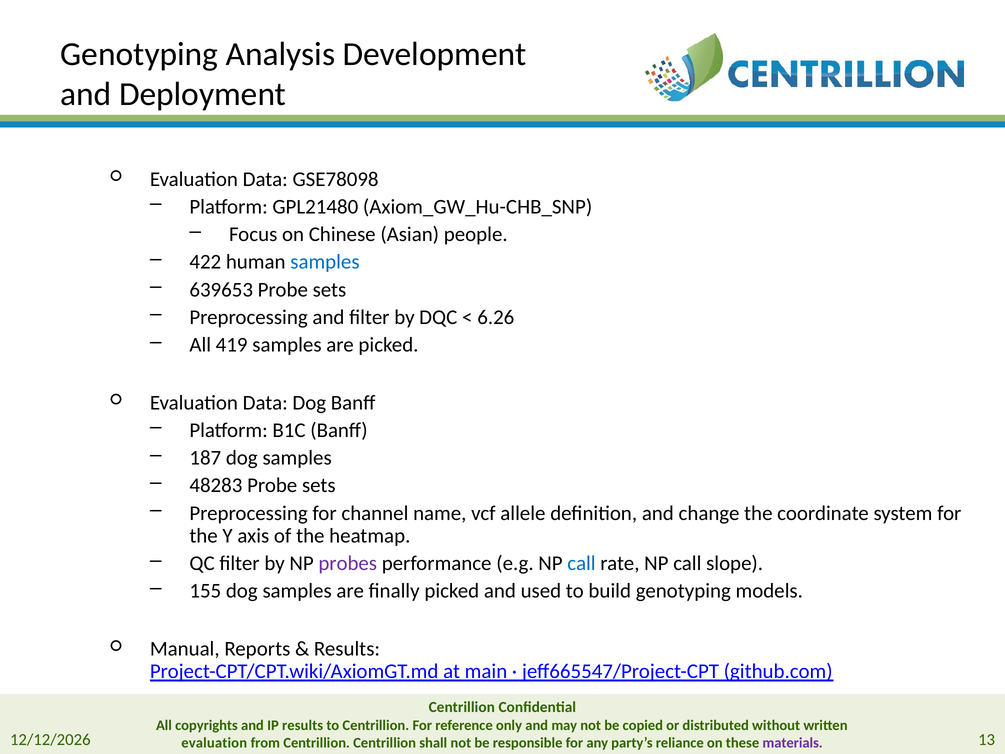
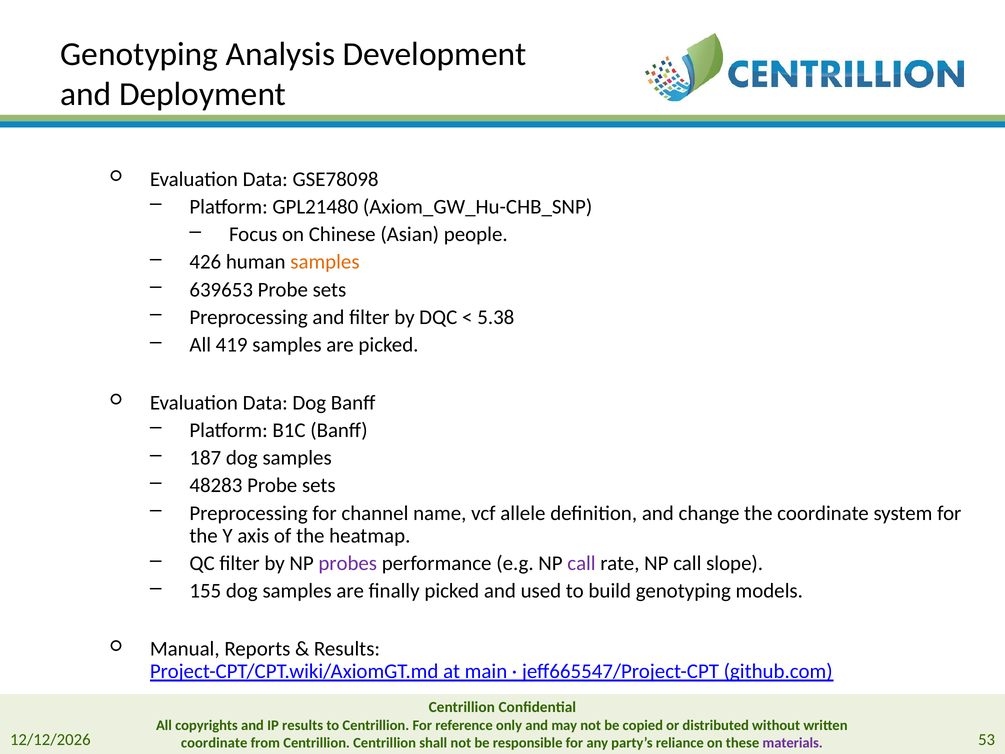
422: 422 -> 426
samples at (325, 262) colour: blue -> orange
6.26: 6.26 -> 5.38
call at (582, 563) colour: blue -> purple
13: 13 -> 53
evaluation at (214, 743): evaluation -> coordinate
